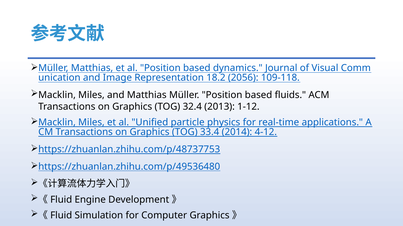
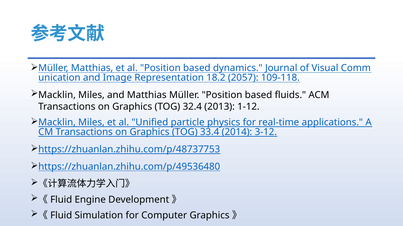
2056: 2056 -> 2057
4-12: 4-12 -> 3-12
